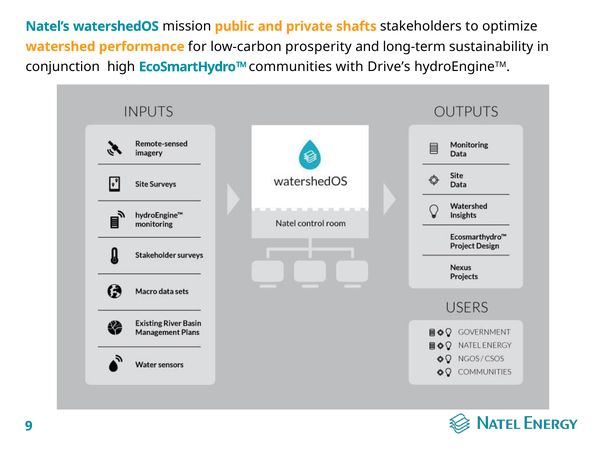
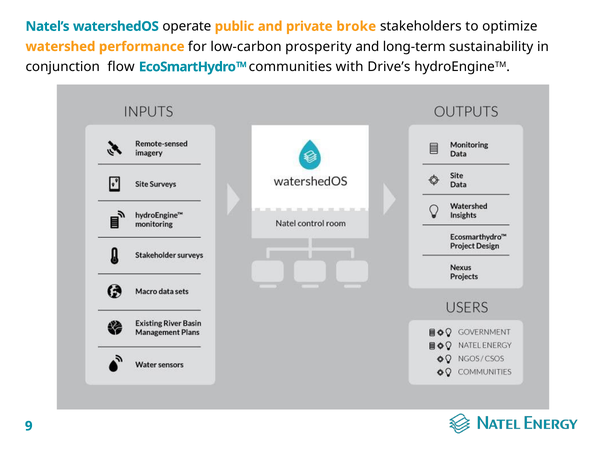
mission: mission -> operate
shafts: shafts -> broke
high: high -> flow
